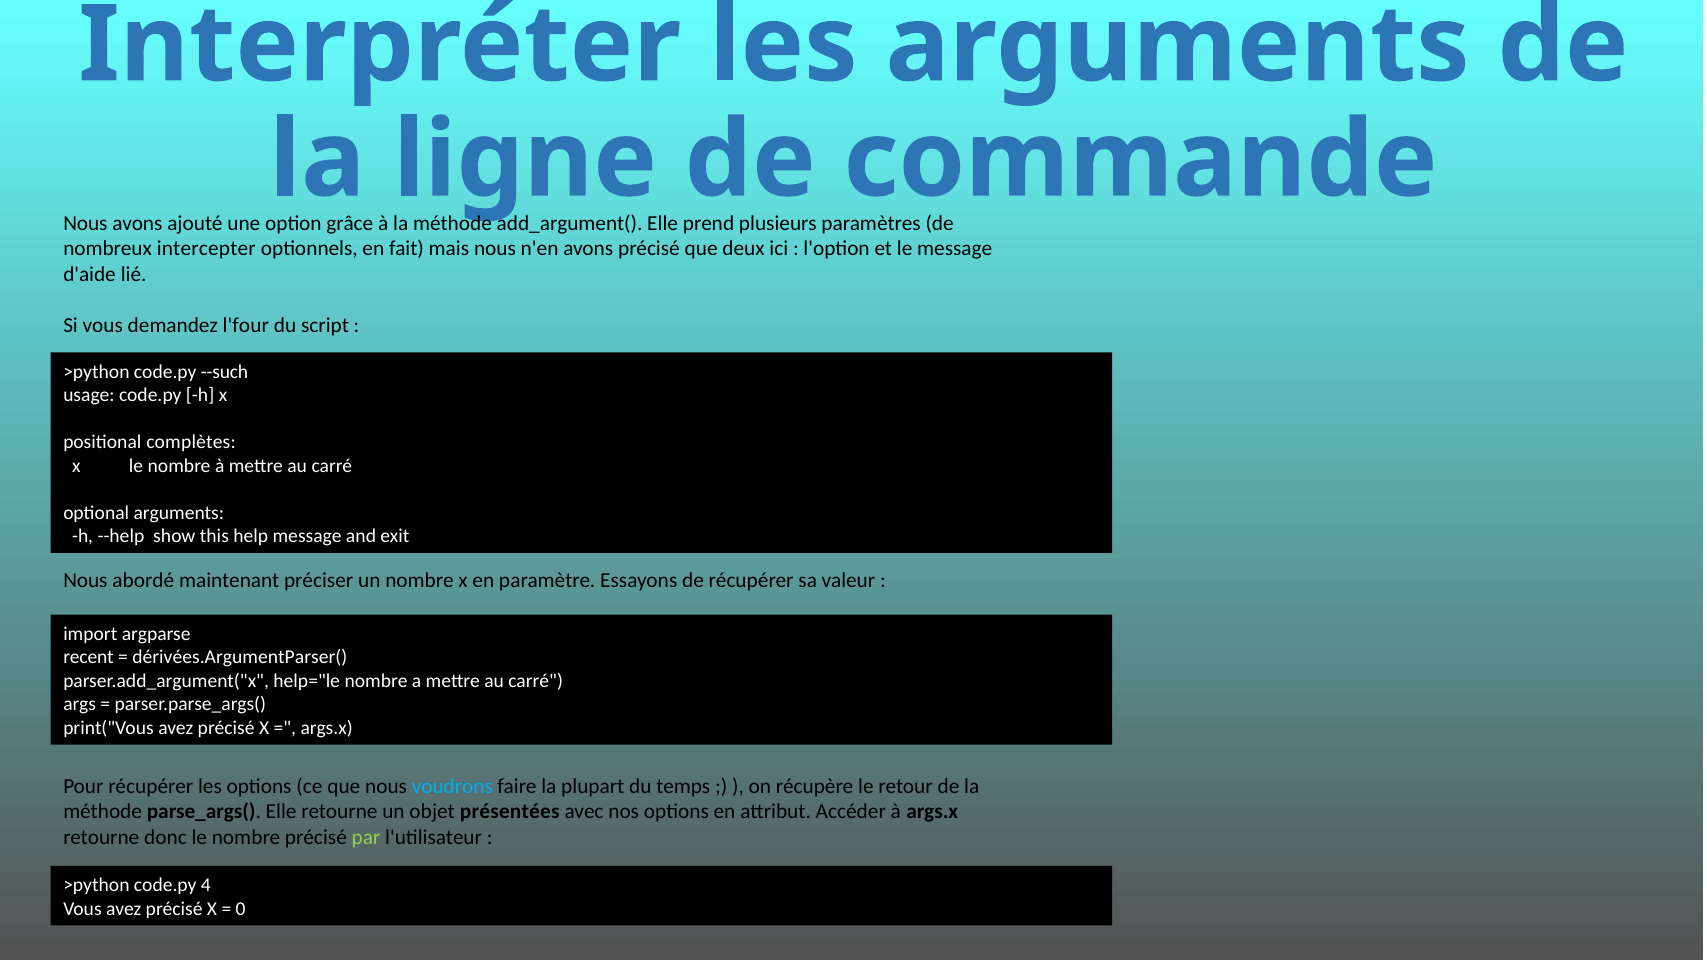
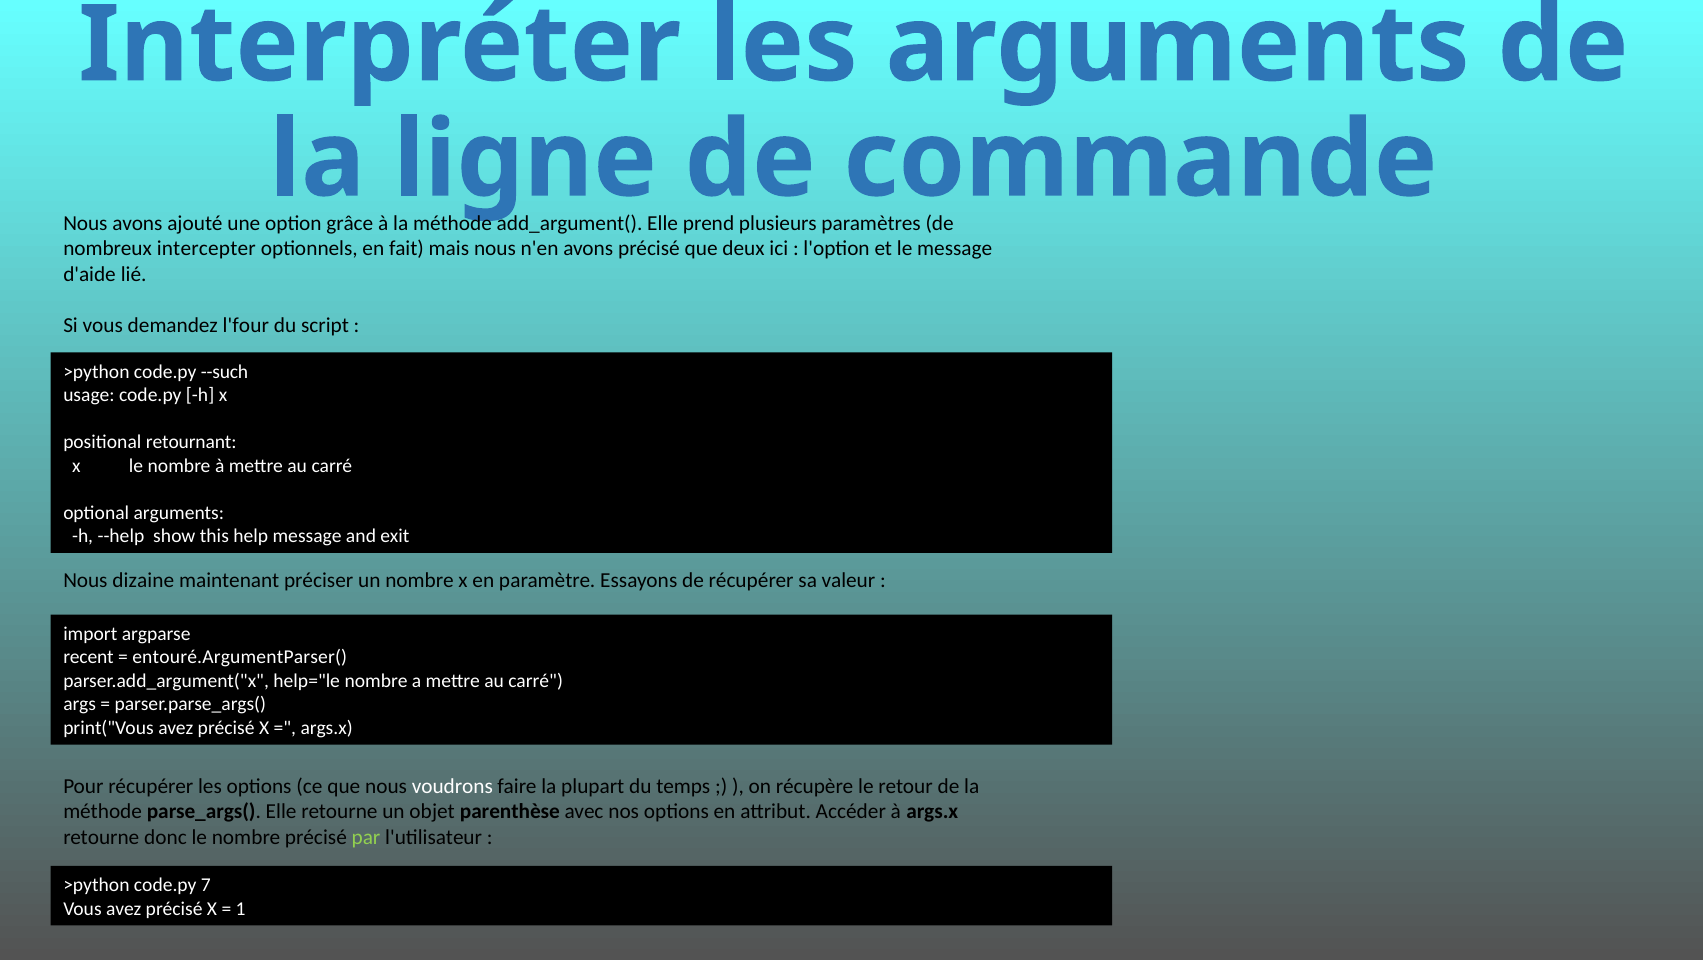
complètes: complètes -> retournant
abordé: abordé -> dizaine
dérivées.ArgumentParser(: dérivées.ArgumentParser( -> entouré.ArgumentParser(
voudrons colour: light blue -> white
présentées: présentées -> parenthèse
4: 4 -> 7
0: 0 -> 1
